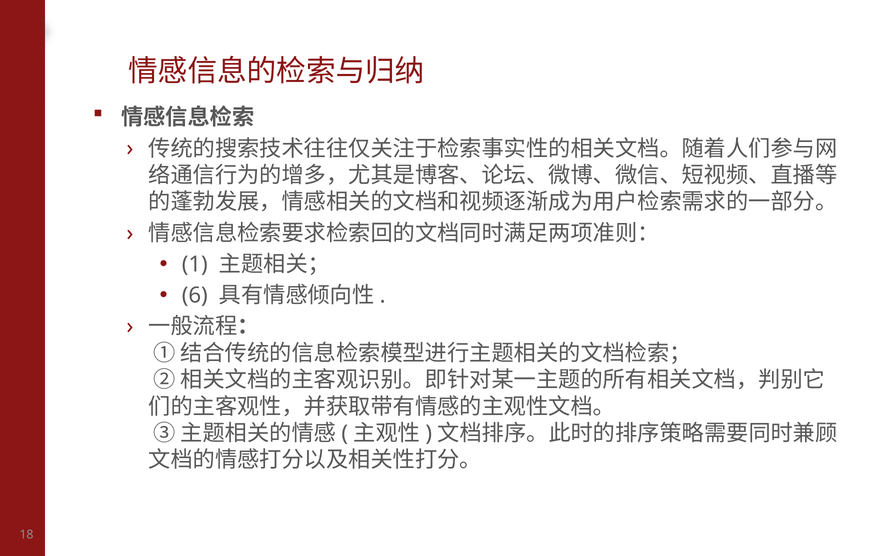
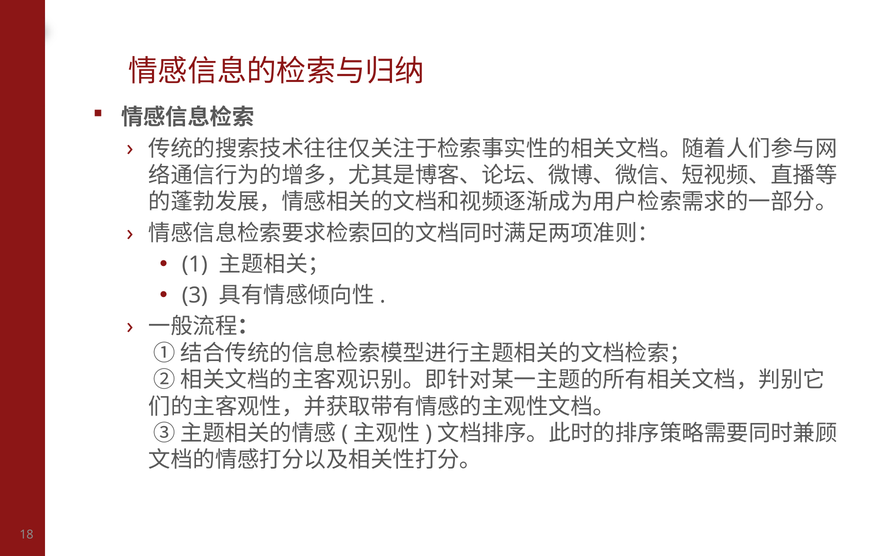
6: 6 -> 3
